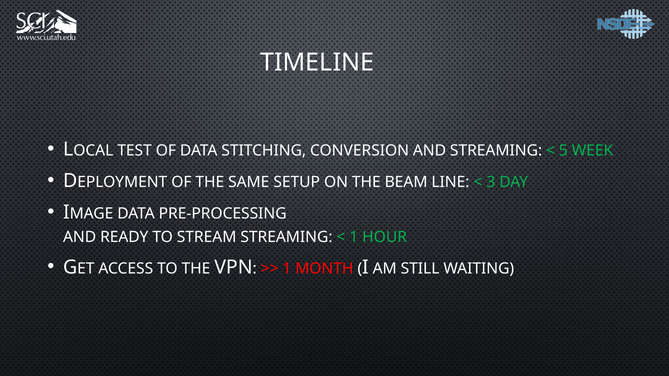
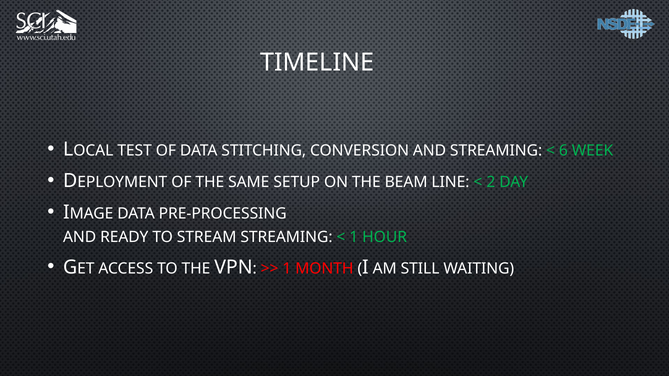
5: 5 -> 6
3: 3 -> 2
